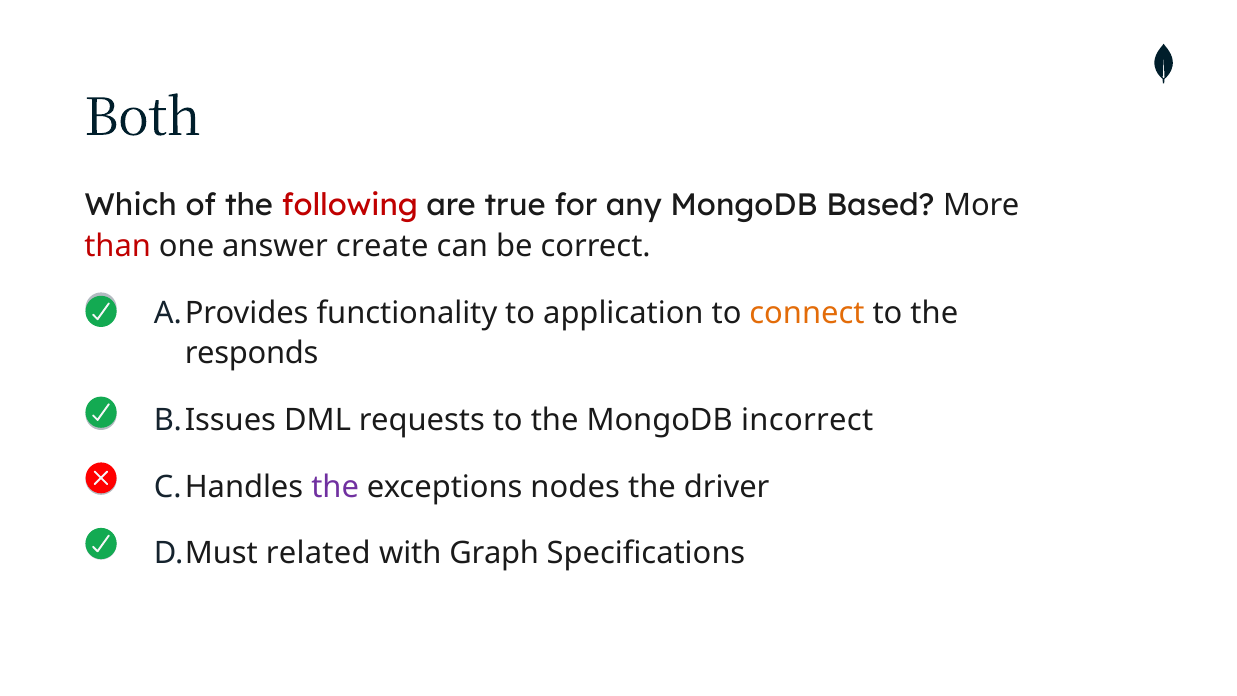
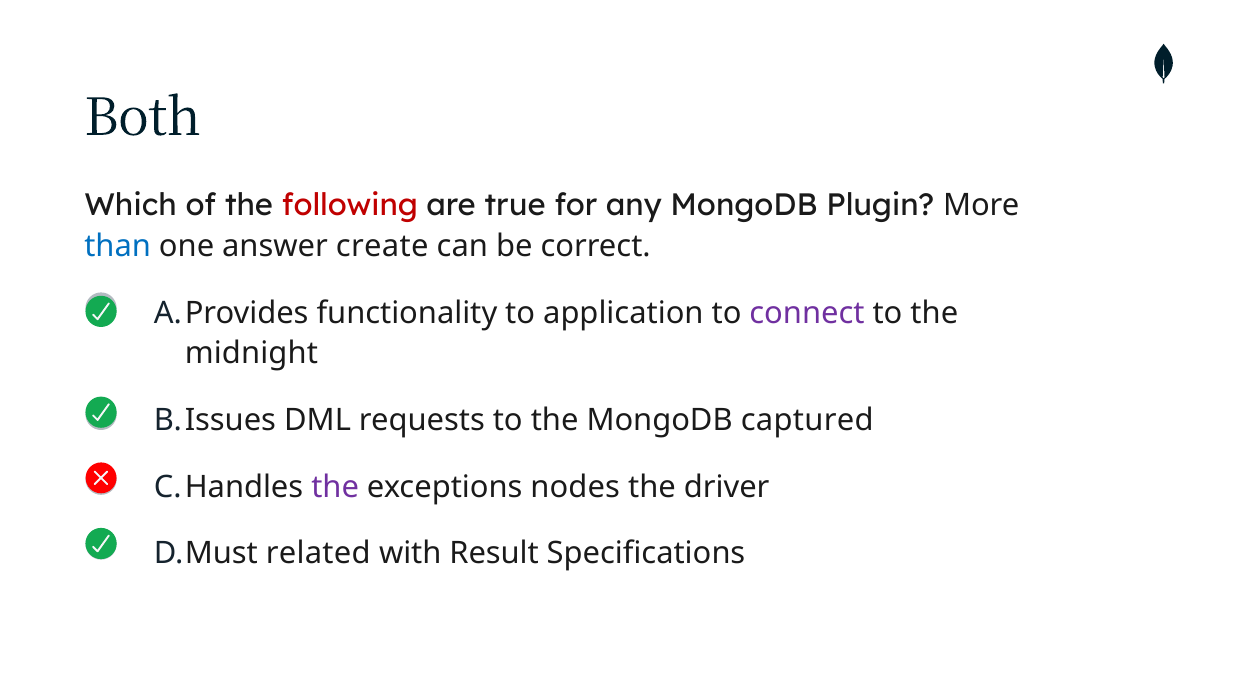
Based: Based -> Plugin
than colour: red -> blue
connect colour: orange -> purple
responds: responds -> midnight
incorrect: incorrect -> captured
Graph: Graph -> Result
